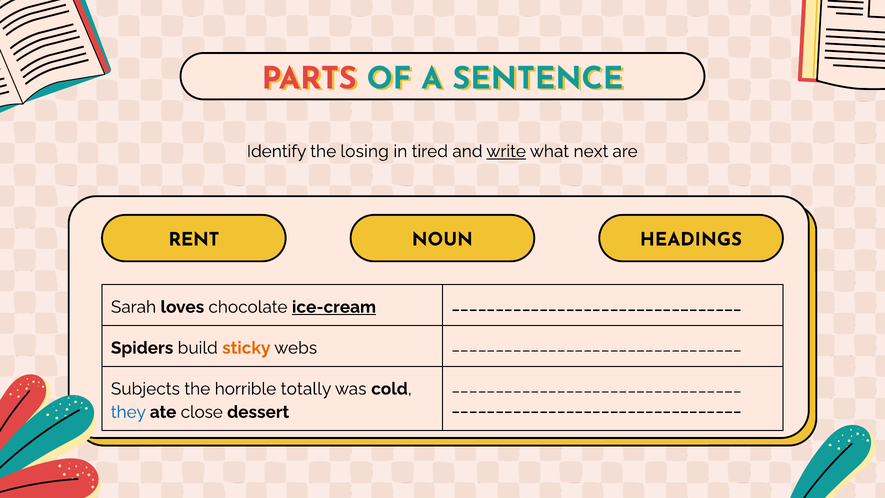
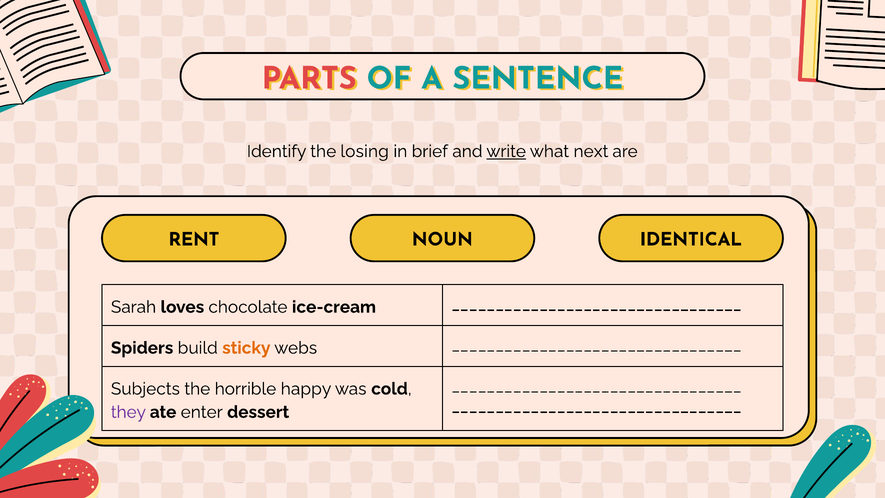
tired: tired -> brief
HEADINGS: HEADINGS -> IDENTICAL
ice-cream underline: present -> none
totally: totally -> happy
they colour: blue -> purple
close: close -> enter
